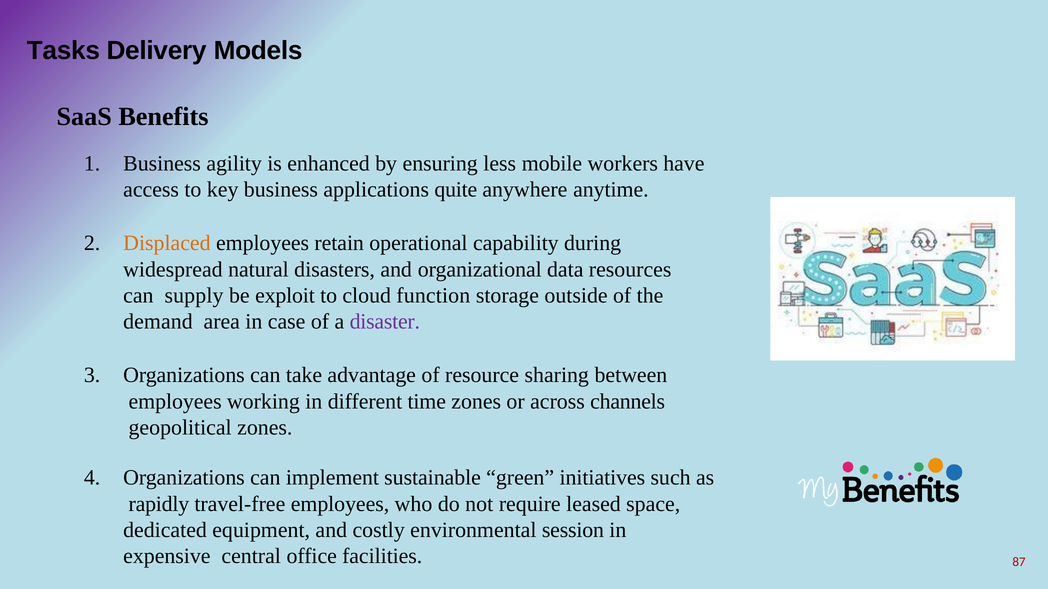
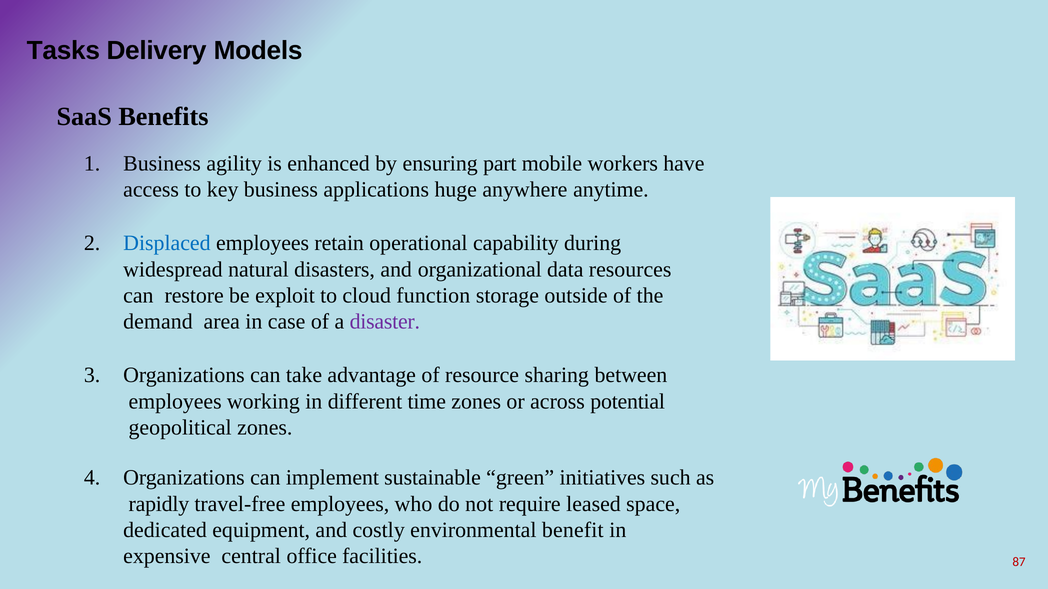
less: less -> part
quite: quite -> huge
Displaced colour: orange -> blue
supply: supply -> restore
channels: channels -> potential
session: session -> benefit
